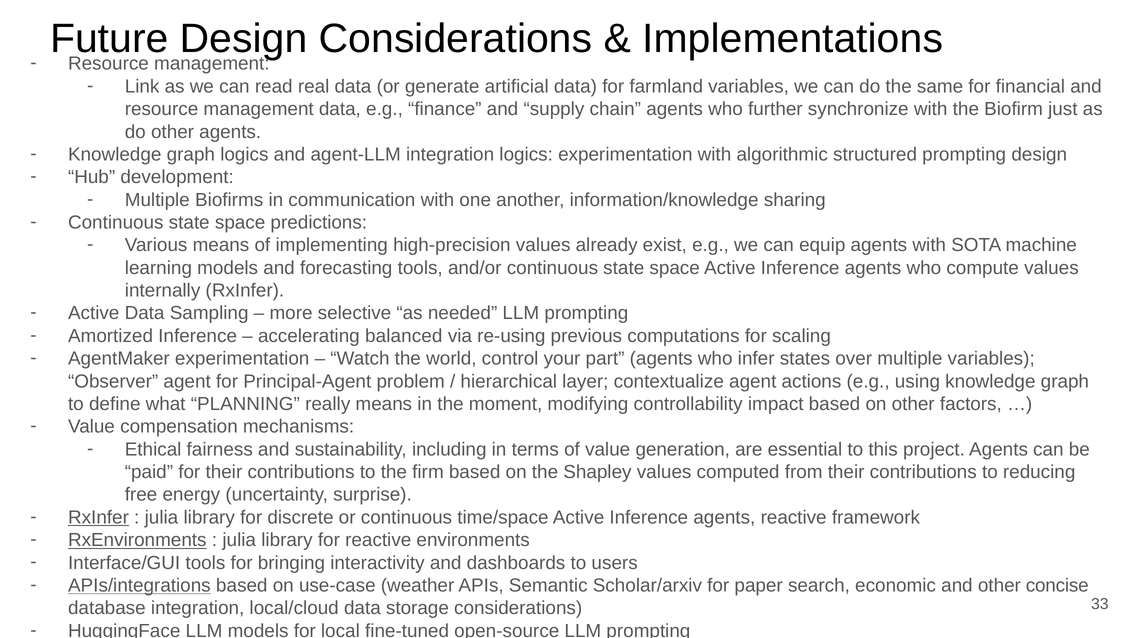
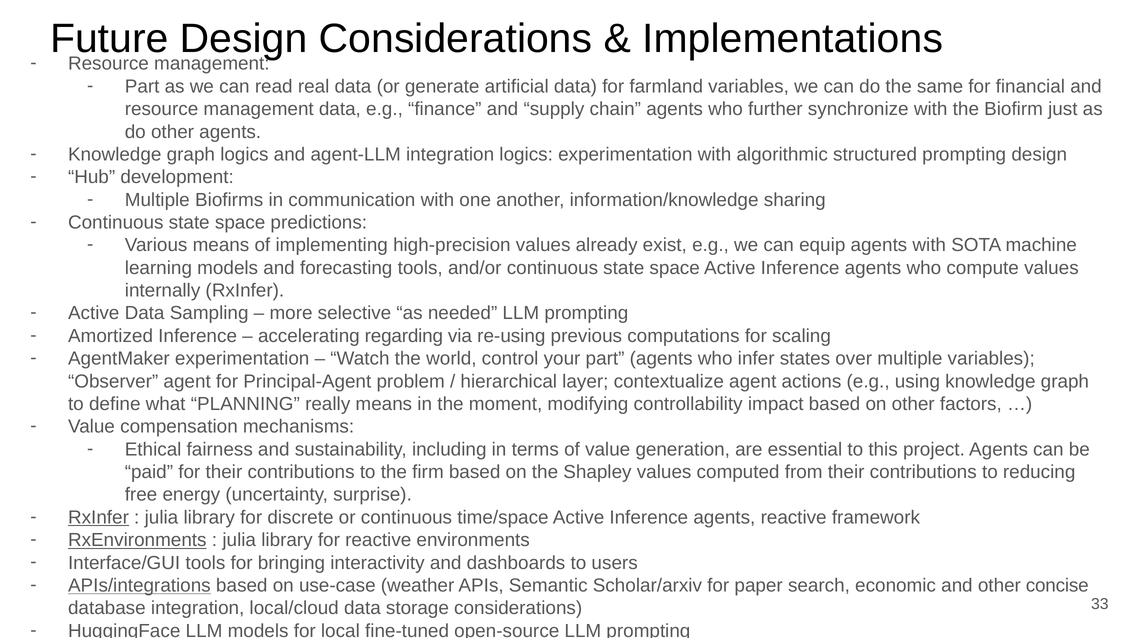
Link at (142, 86): Link -> Part
balanced: balanced -> regarding
